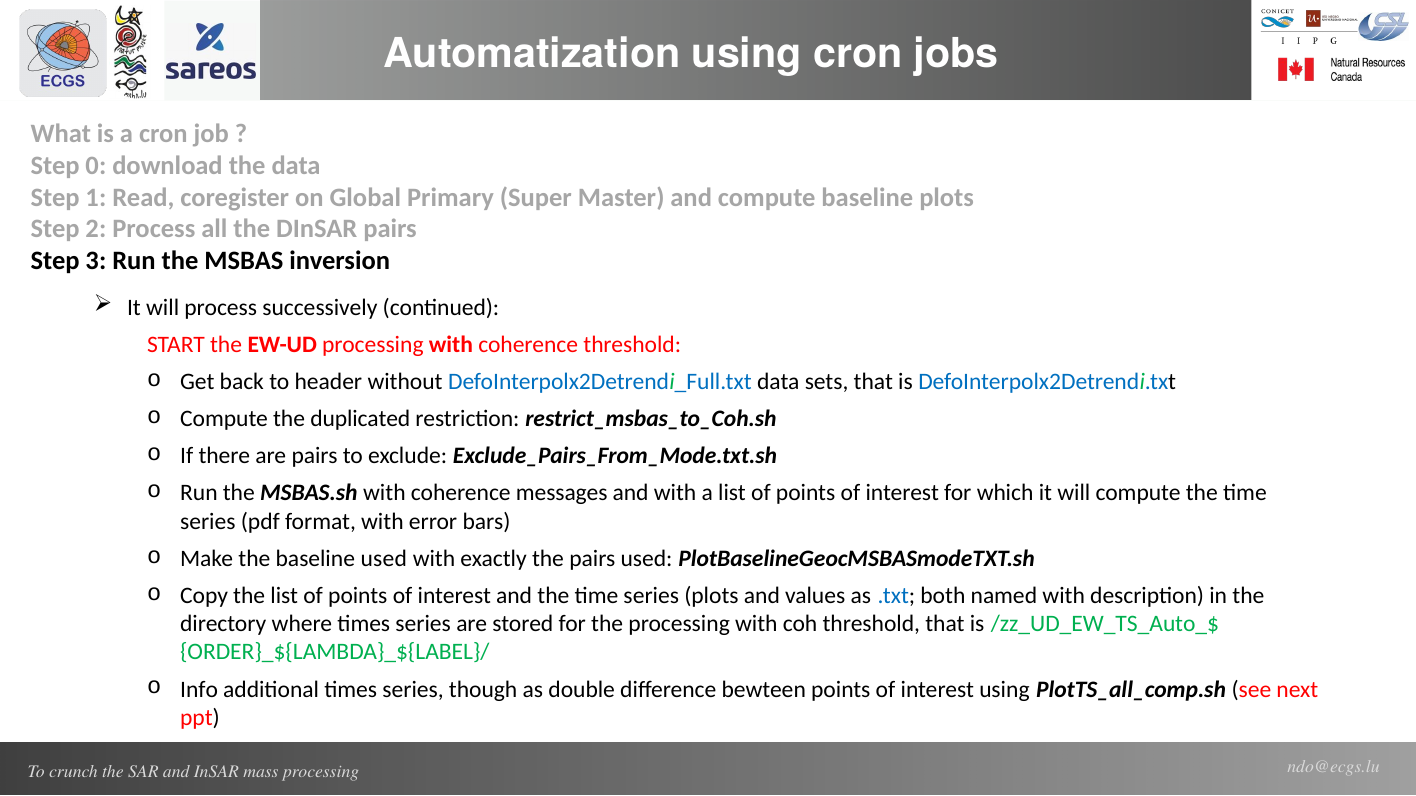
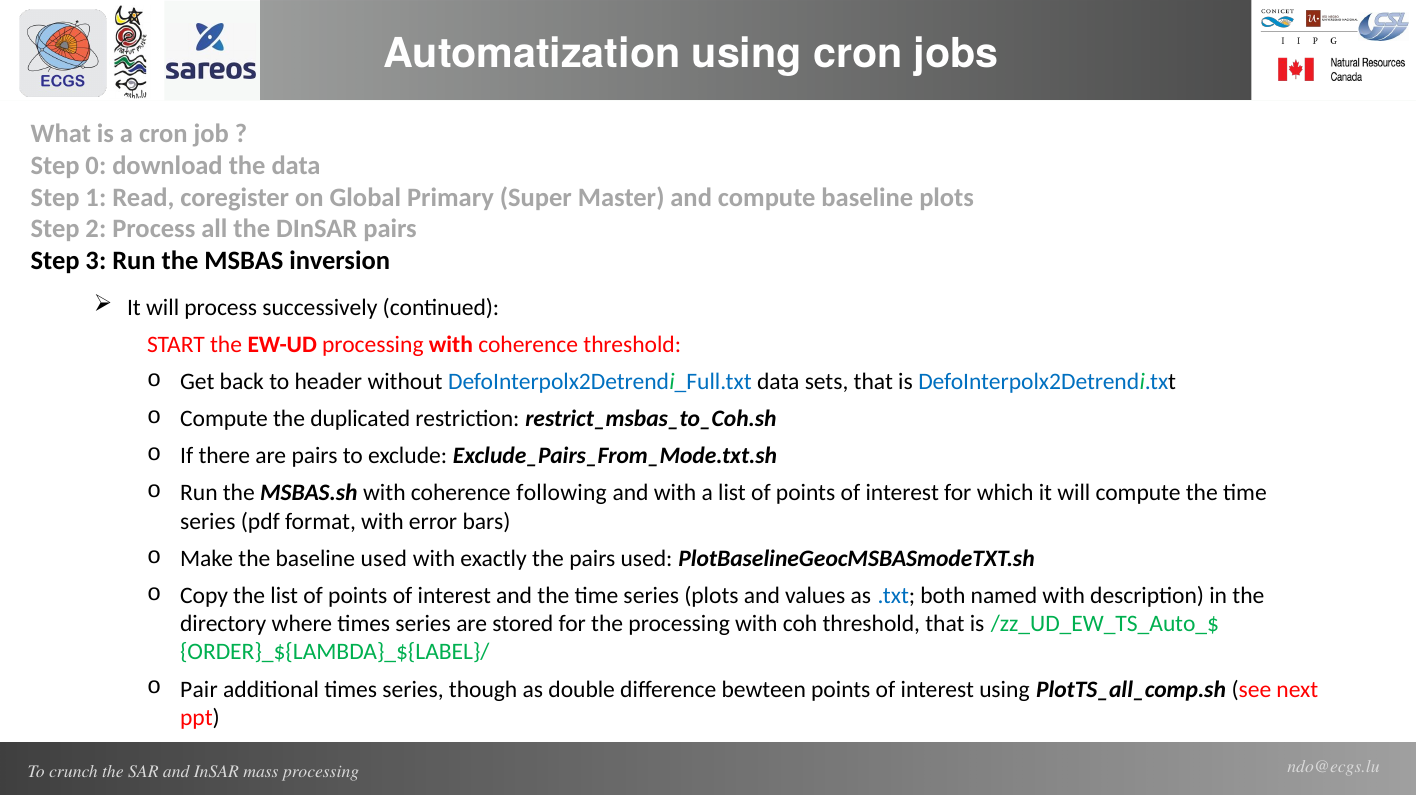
messages: messages -> following
Info: Info -> Pair
